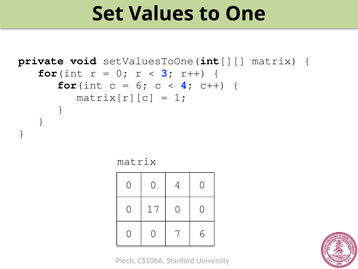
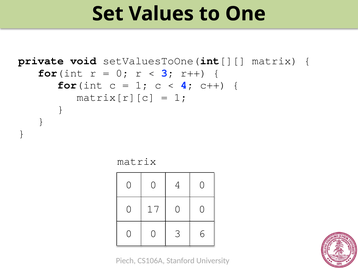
6 at (142, 85): 6 -> 1
0 7: 7 -> 3
